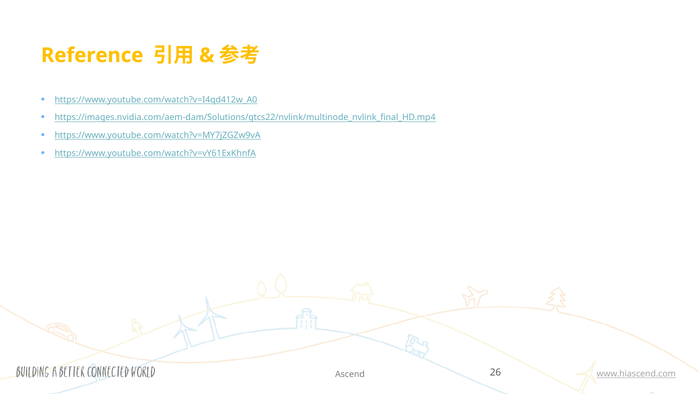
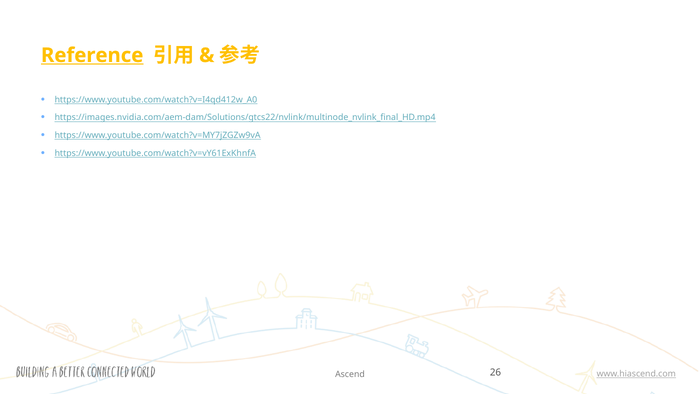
Reference underline: none -> present
